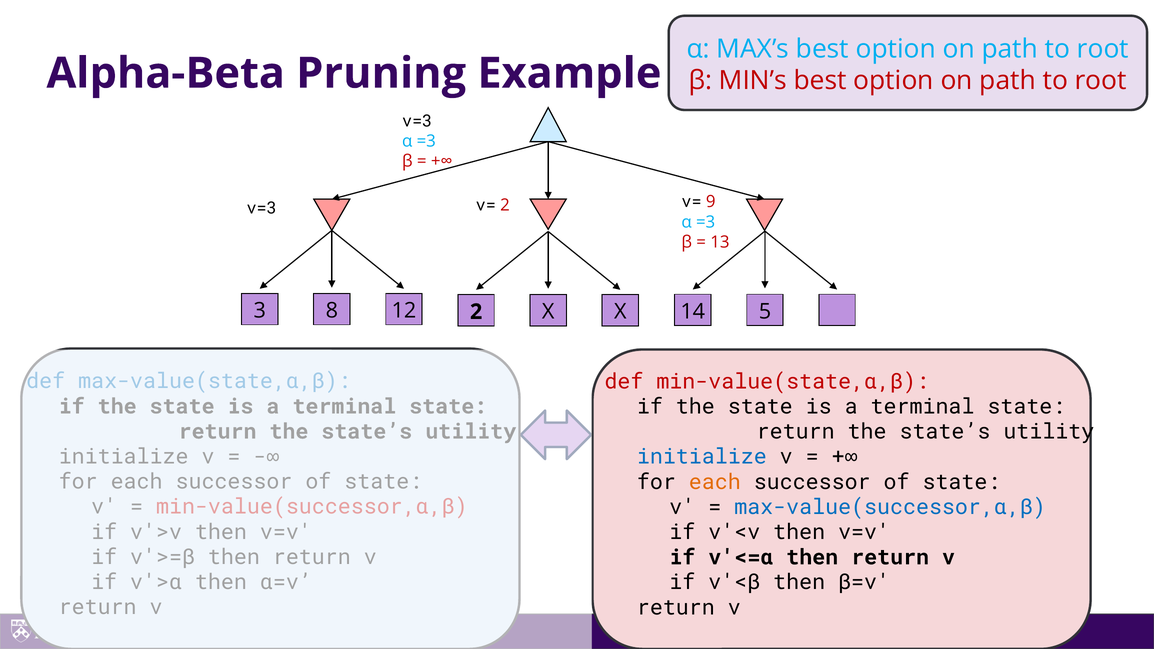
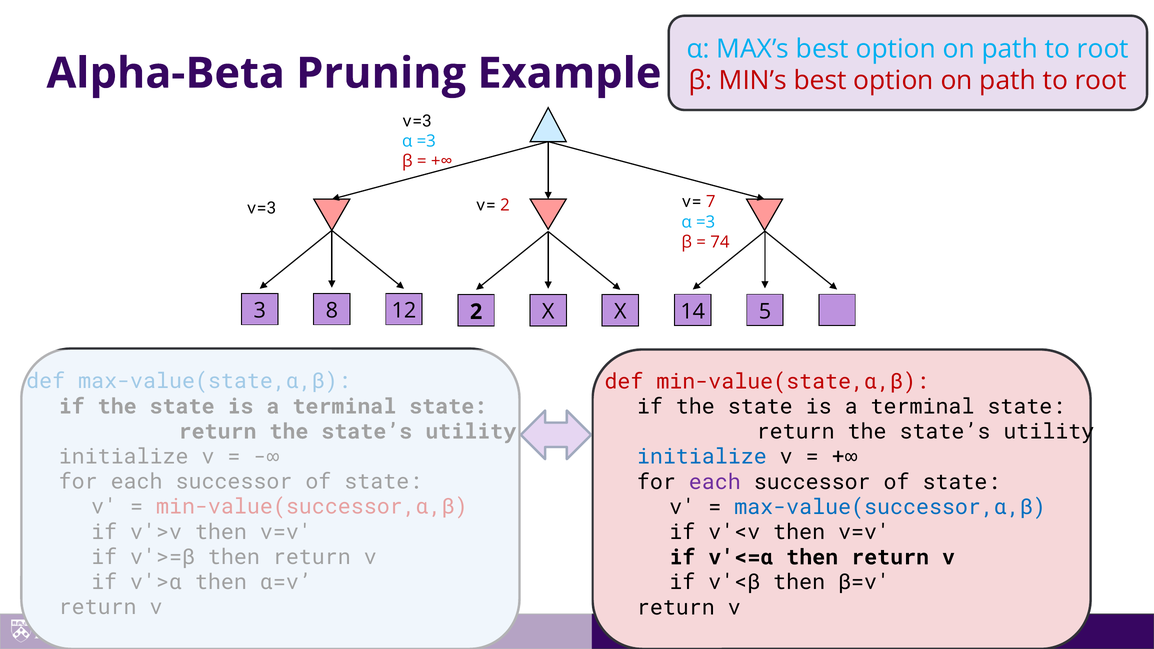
9: 9 -> 7
13: 13 -> 74
each at (715, 482) colour: orange -> purple
